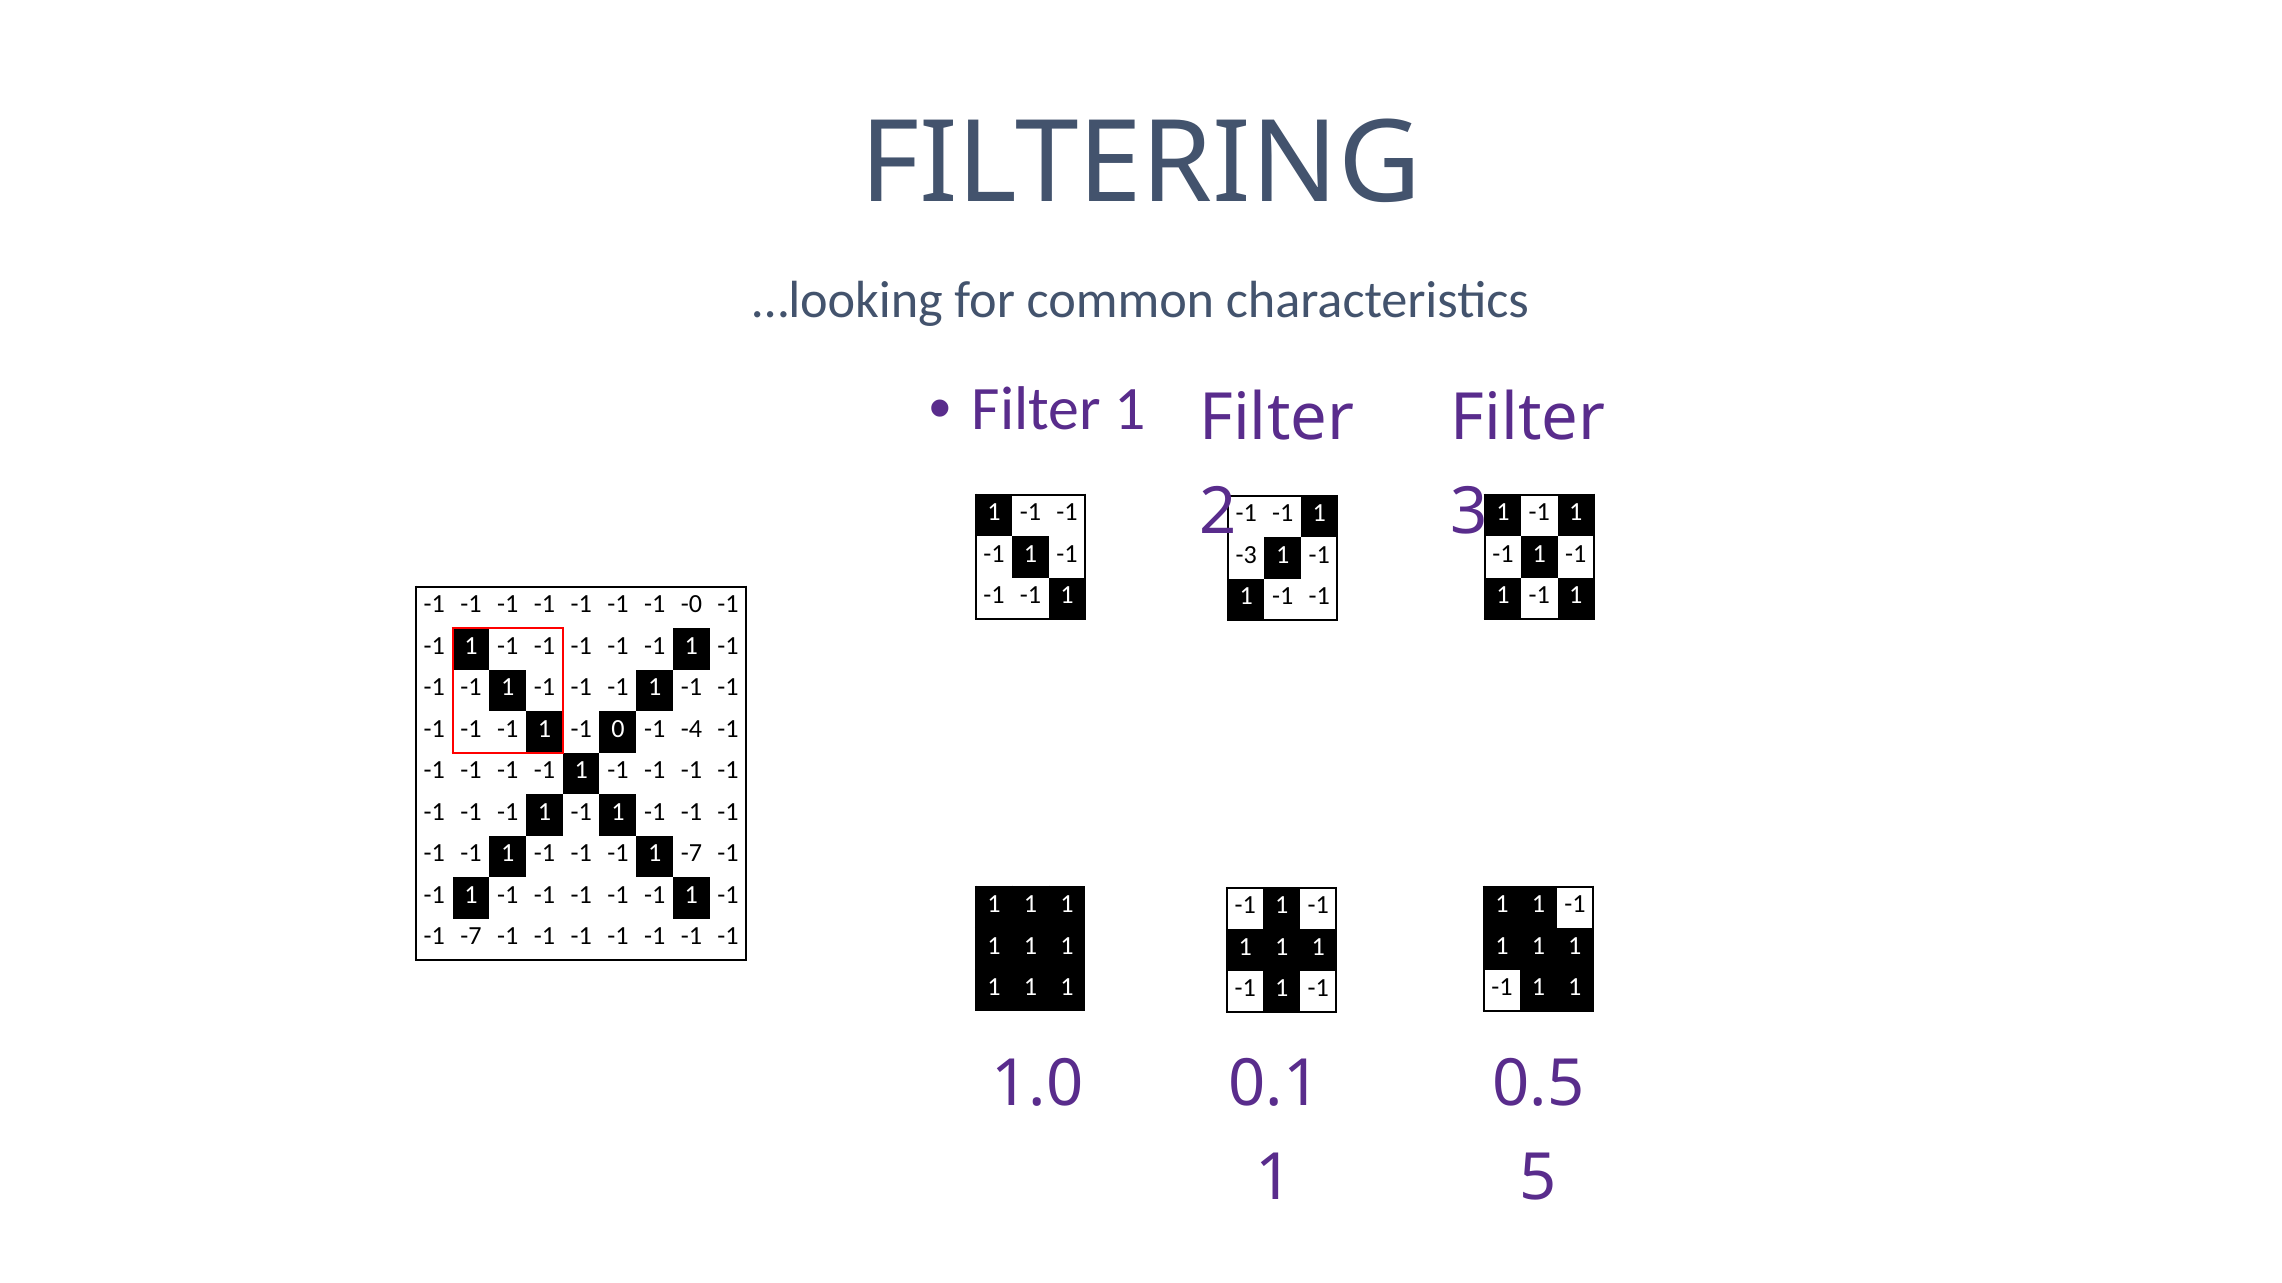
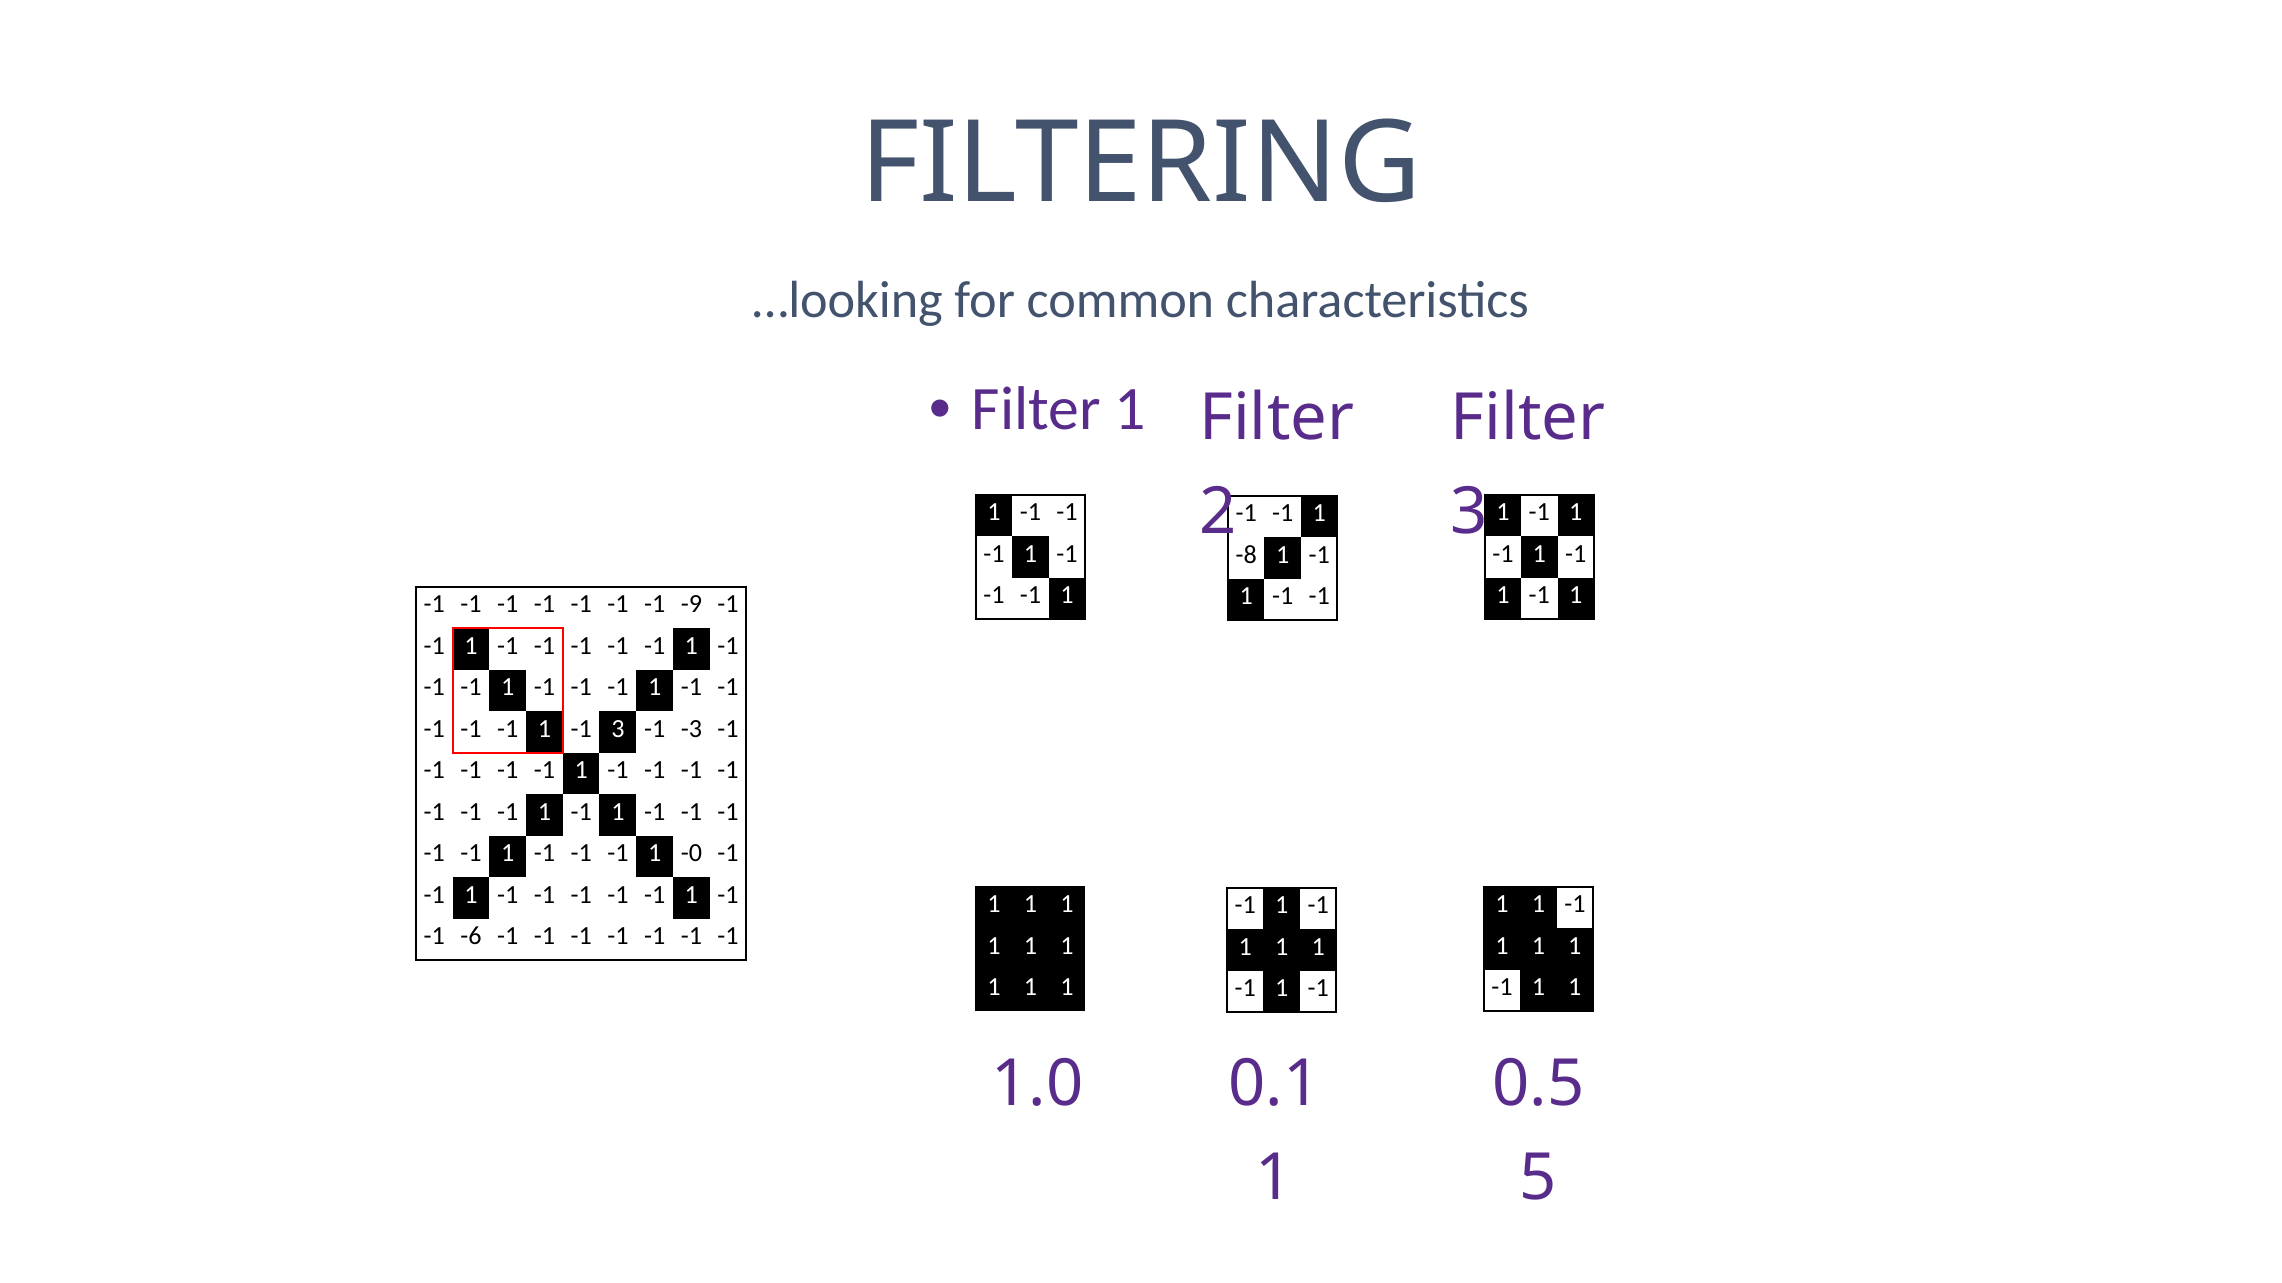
-3: -3 -> -8
-0: -0 -> -9
-1 0: 0 -> 3
-4: -4 -> -3
1 -7: -7 -> -0
-1 -7: -7 -> -6
